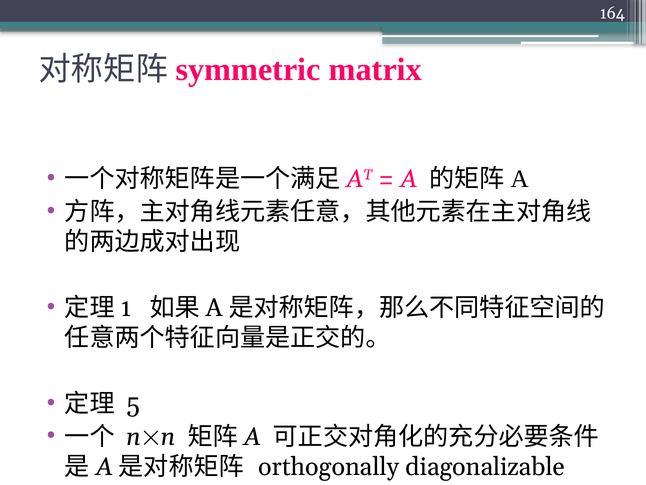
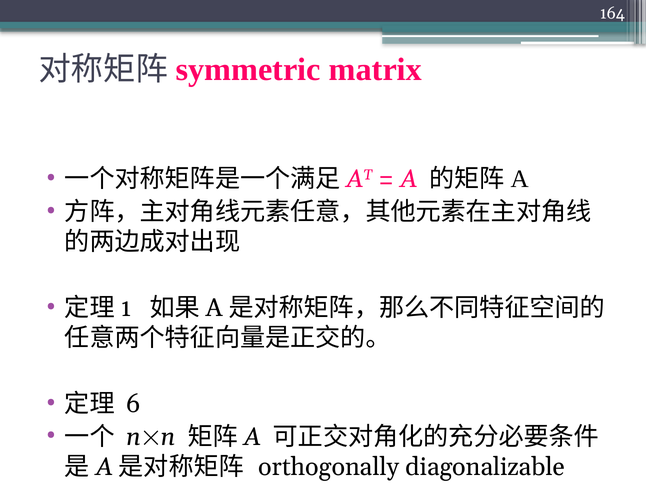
5: 5 -> 6
